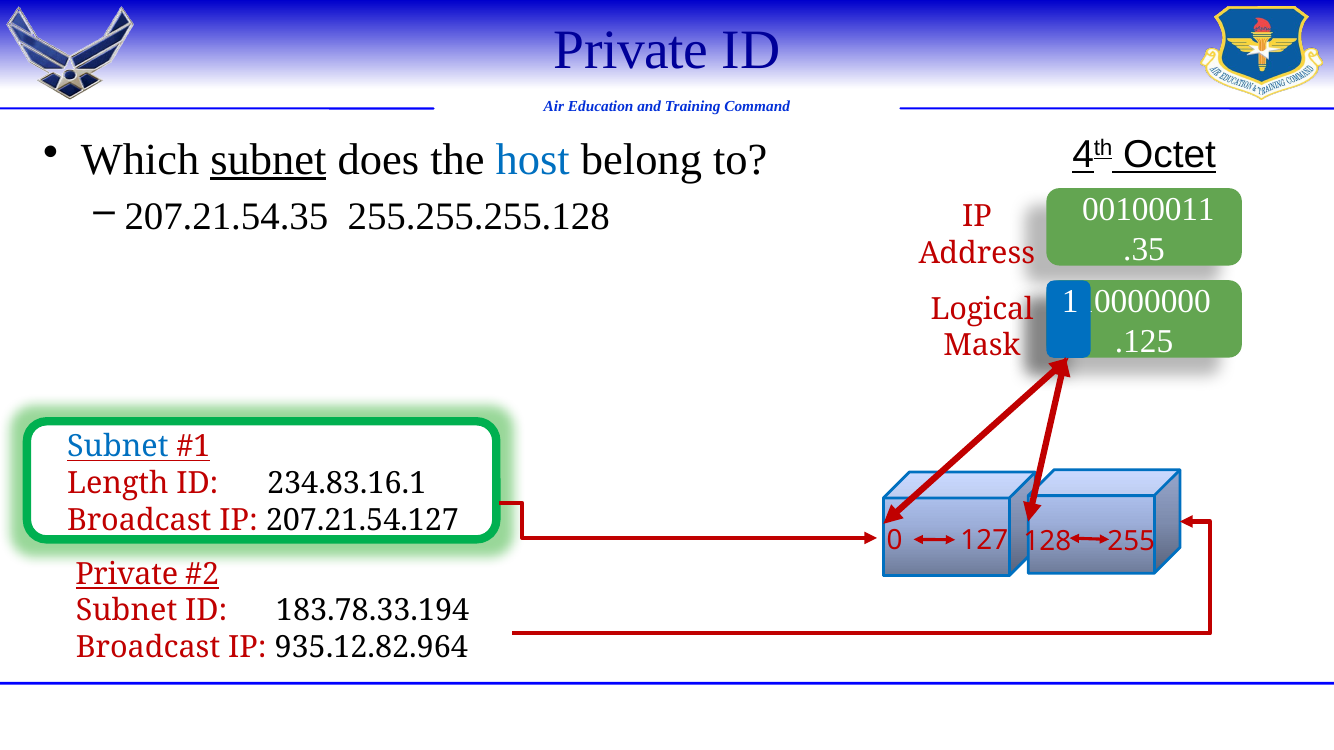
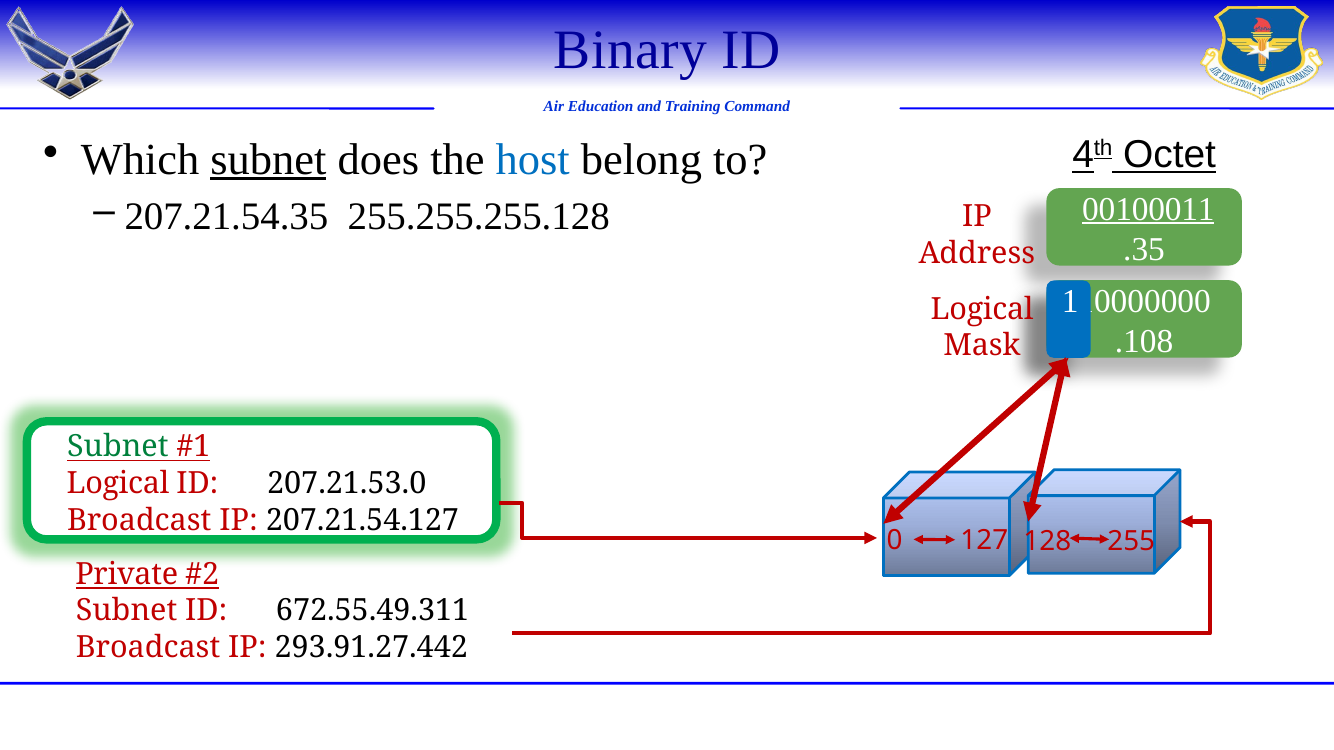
Private at (631, 50): Private -> Binary
00100011 underline: none -> present
.125: .125 -> .108
Subnet at (118, 447) colour: blue -> green
Length at (118, 484): Length -> Logical
234.83.16.1: 234.83.16.1 -> 207.21.53.0
183.78.33.194: 183.78.33.194 -> 672.55.49.311
935.12.82.964: 935.12.82.964 -> 293.91.27.442
